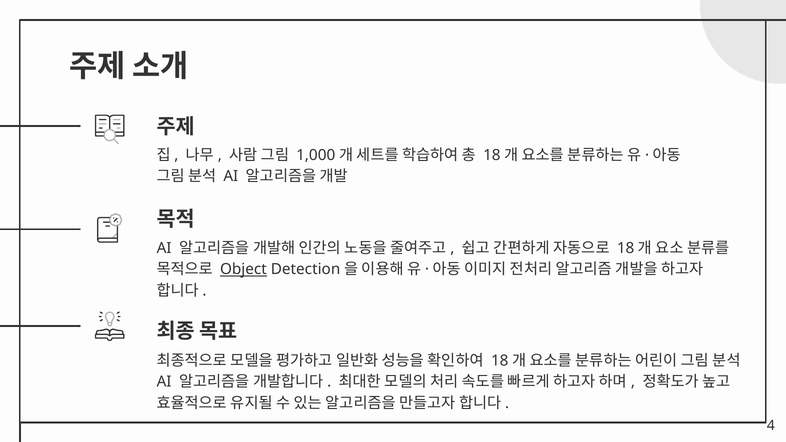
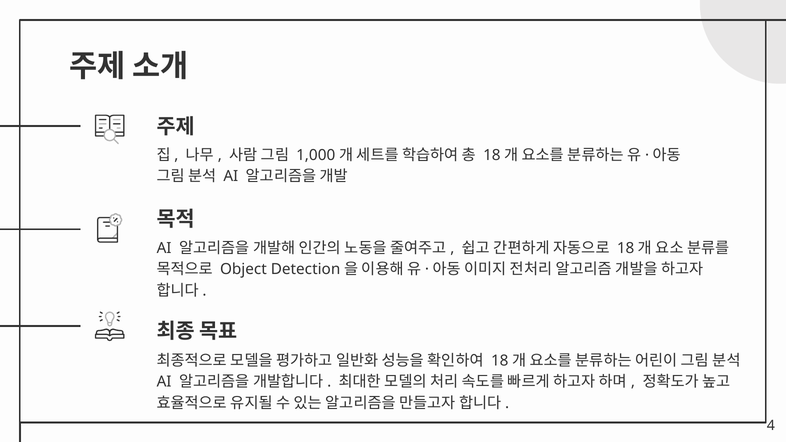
Object underline: present -> none
